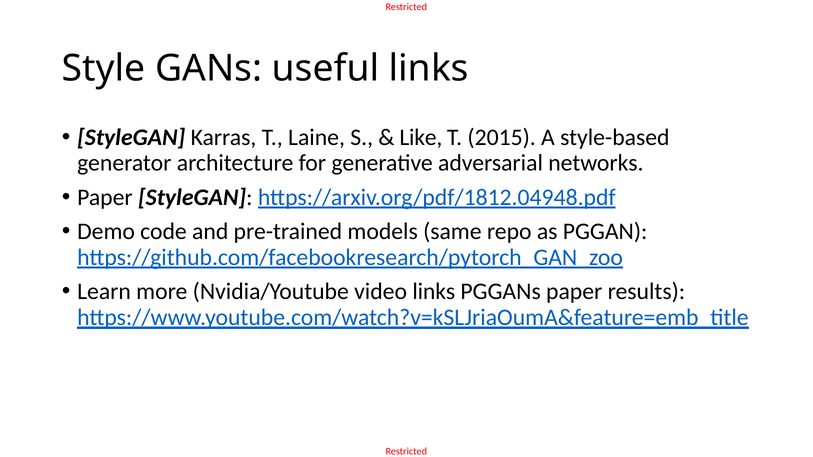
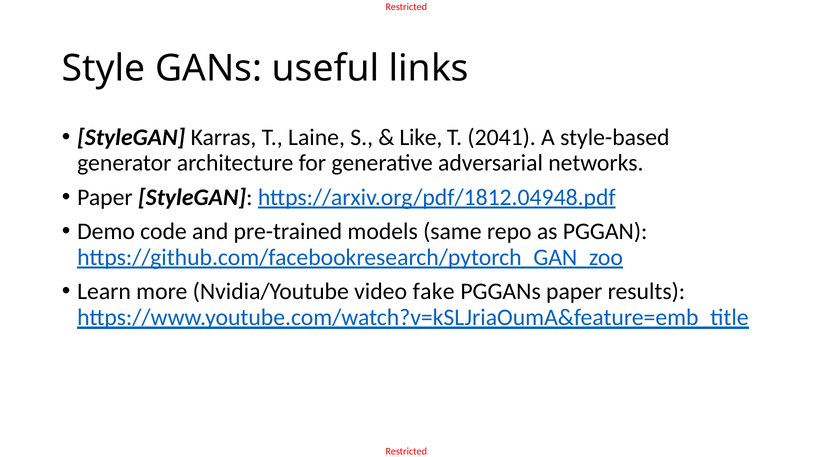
2015: 2015 -> 2041
video links: links -> fake
